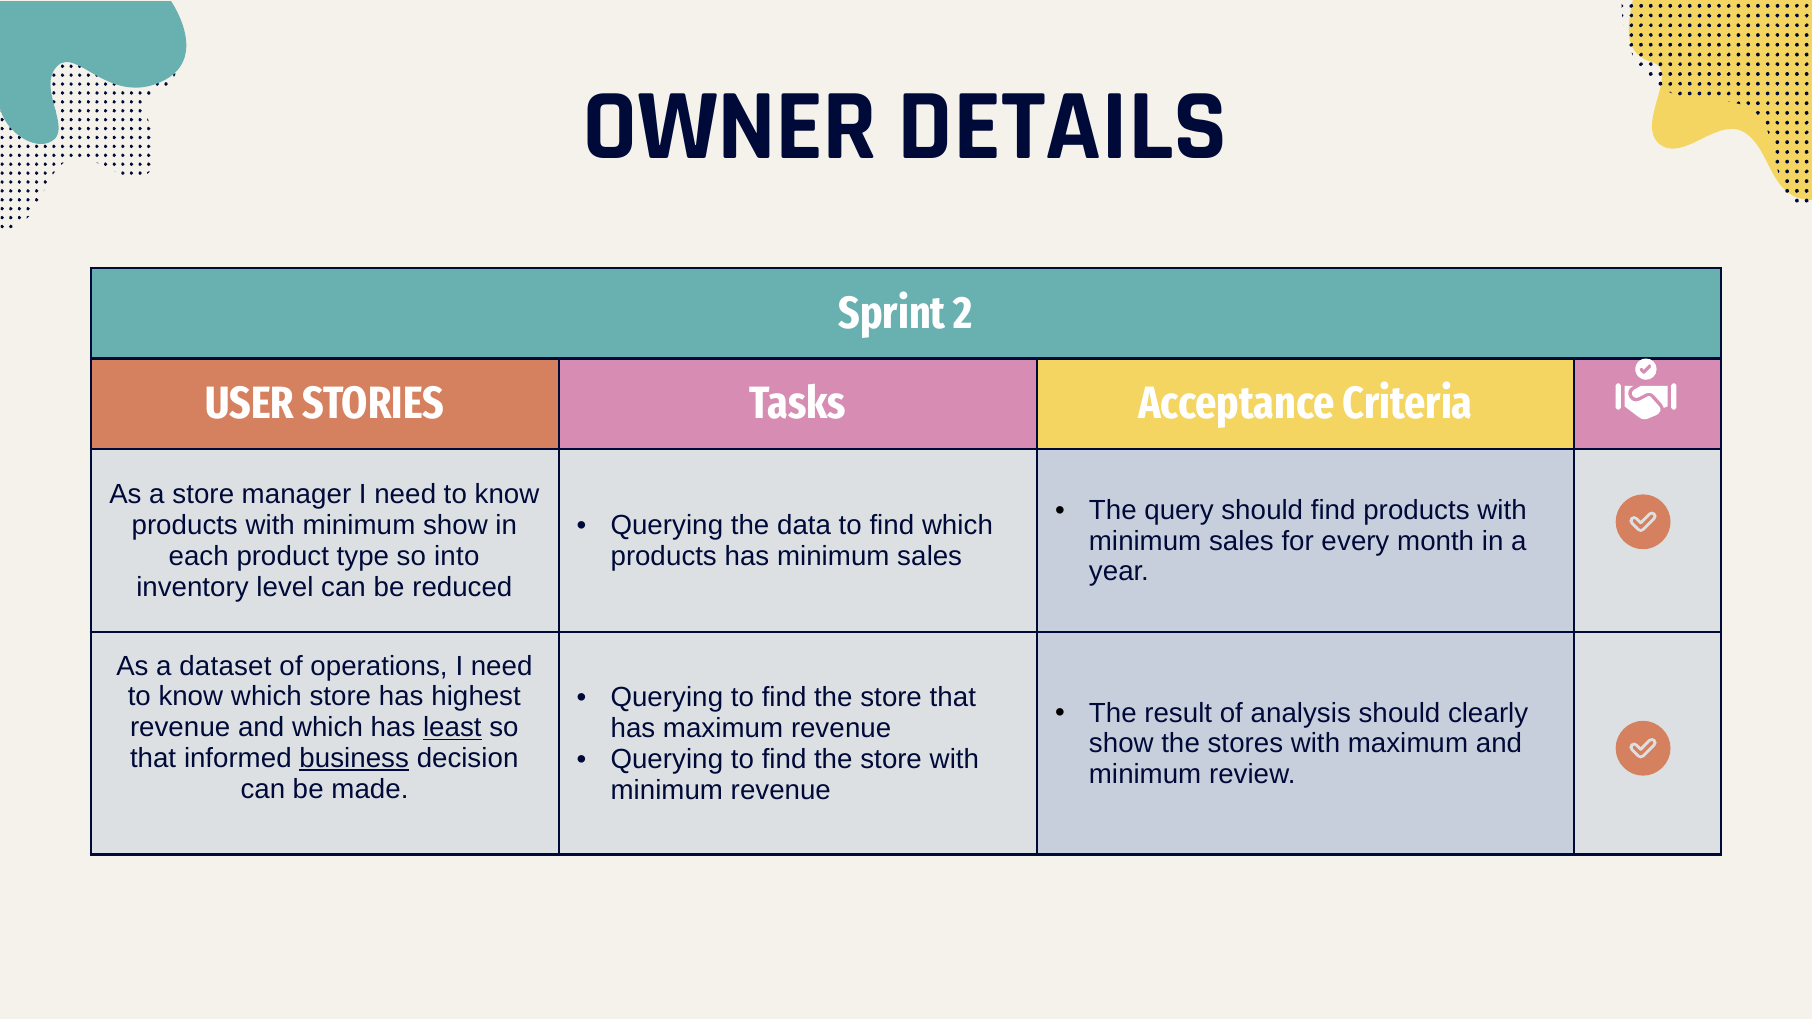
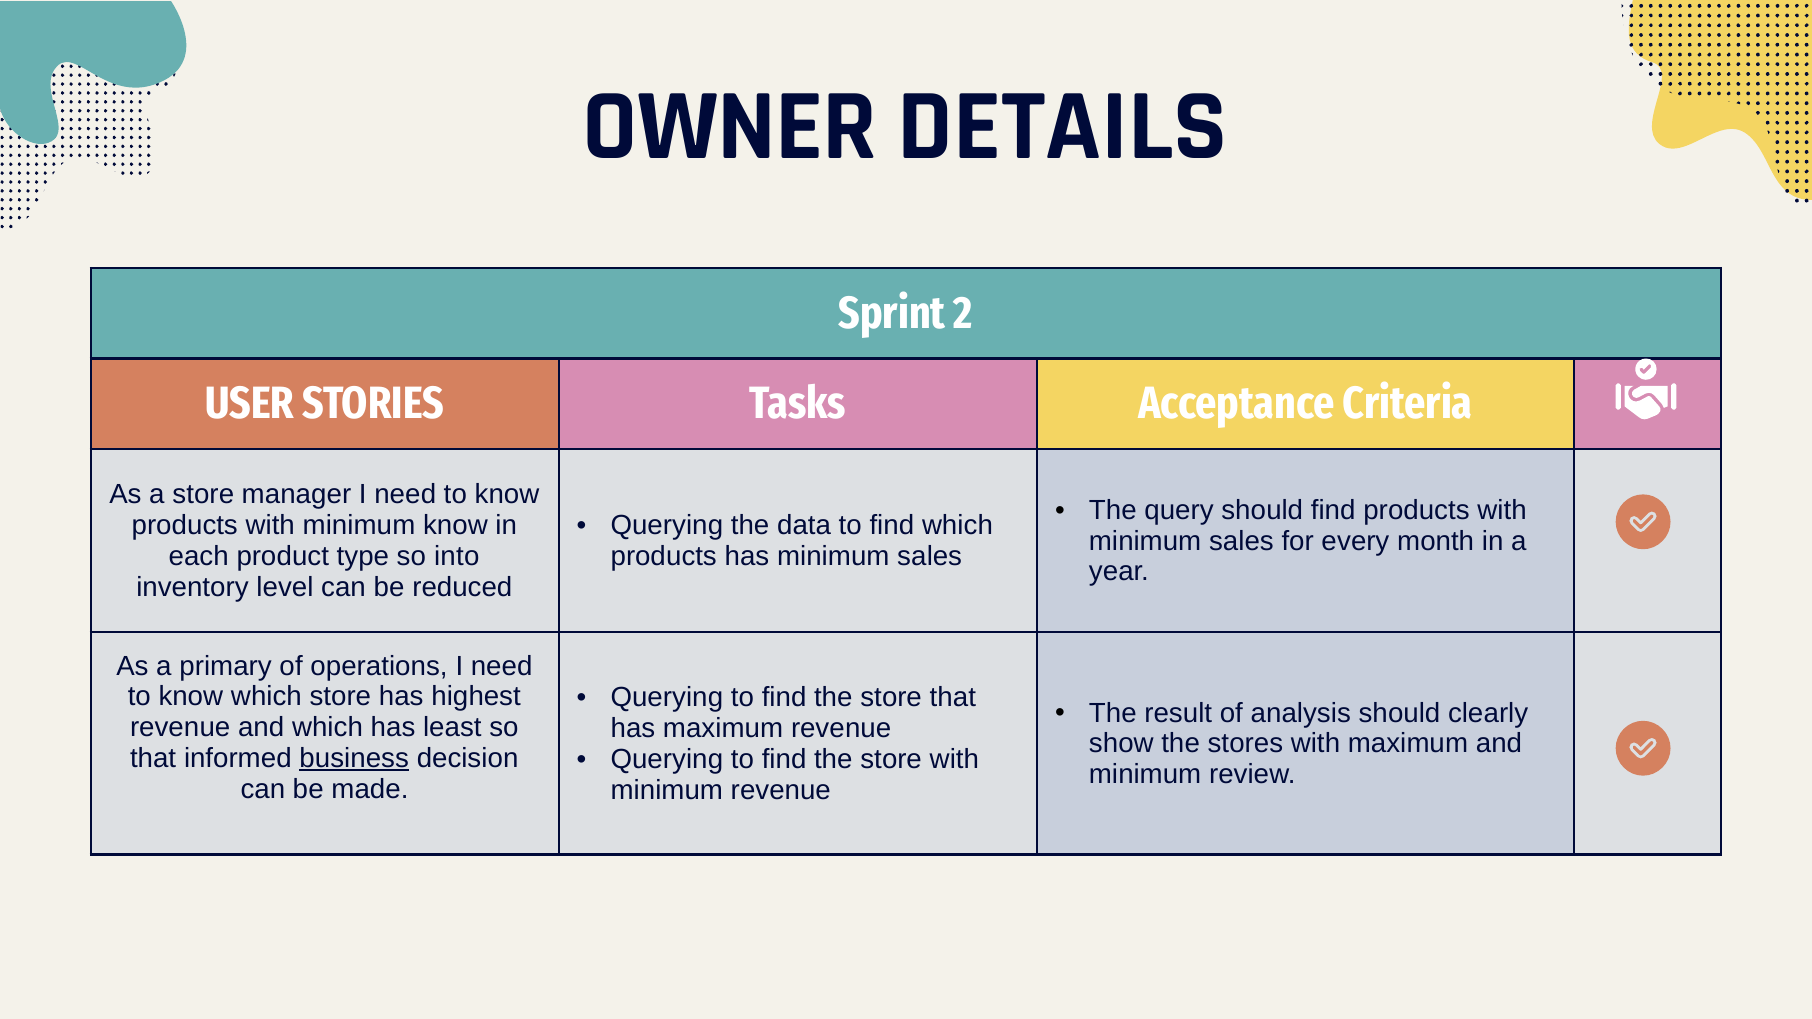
minimum show: show -> know
dataset: dataset -> primary
least underline: present -> none
